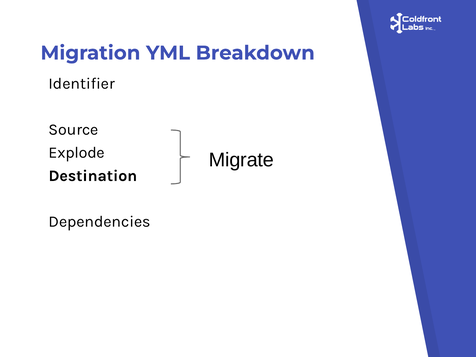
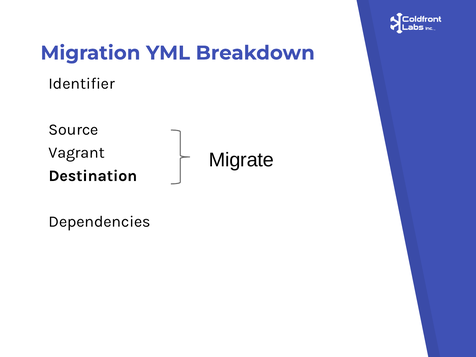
Explode: Explode -> Vagrant
